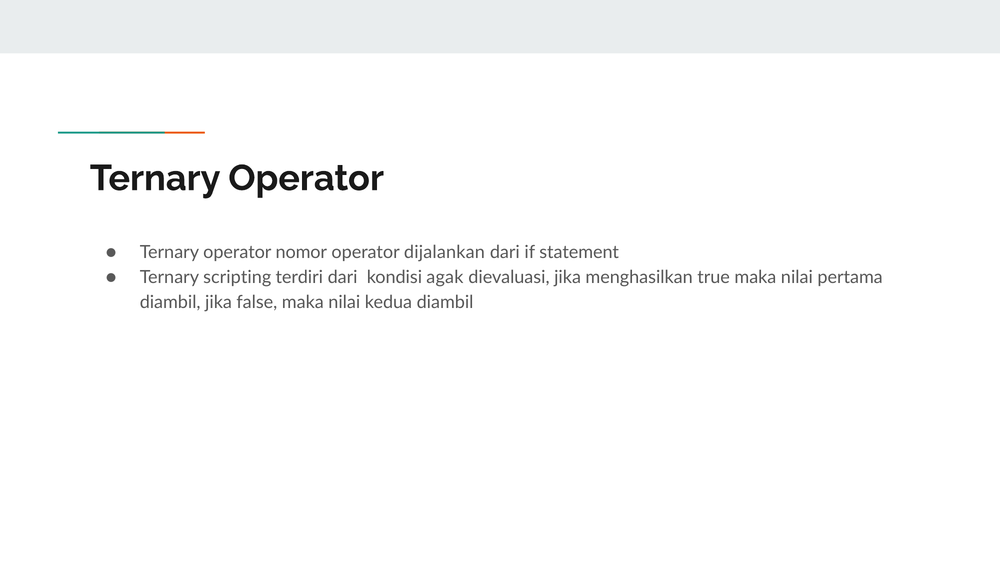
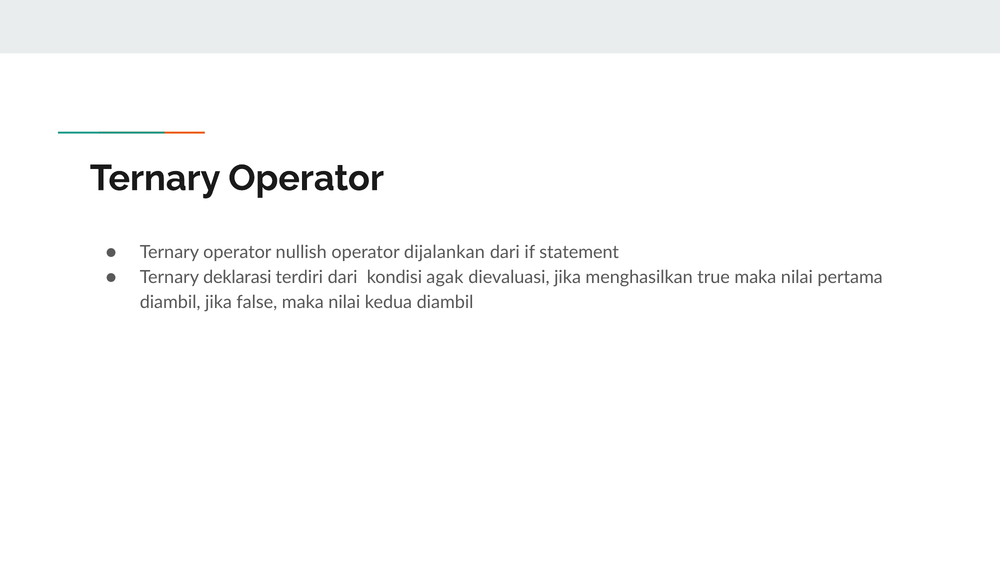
nomor: nomor -> nullish
scripting: scripting -> deklarasi
